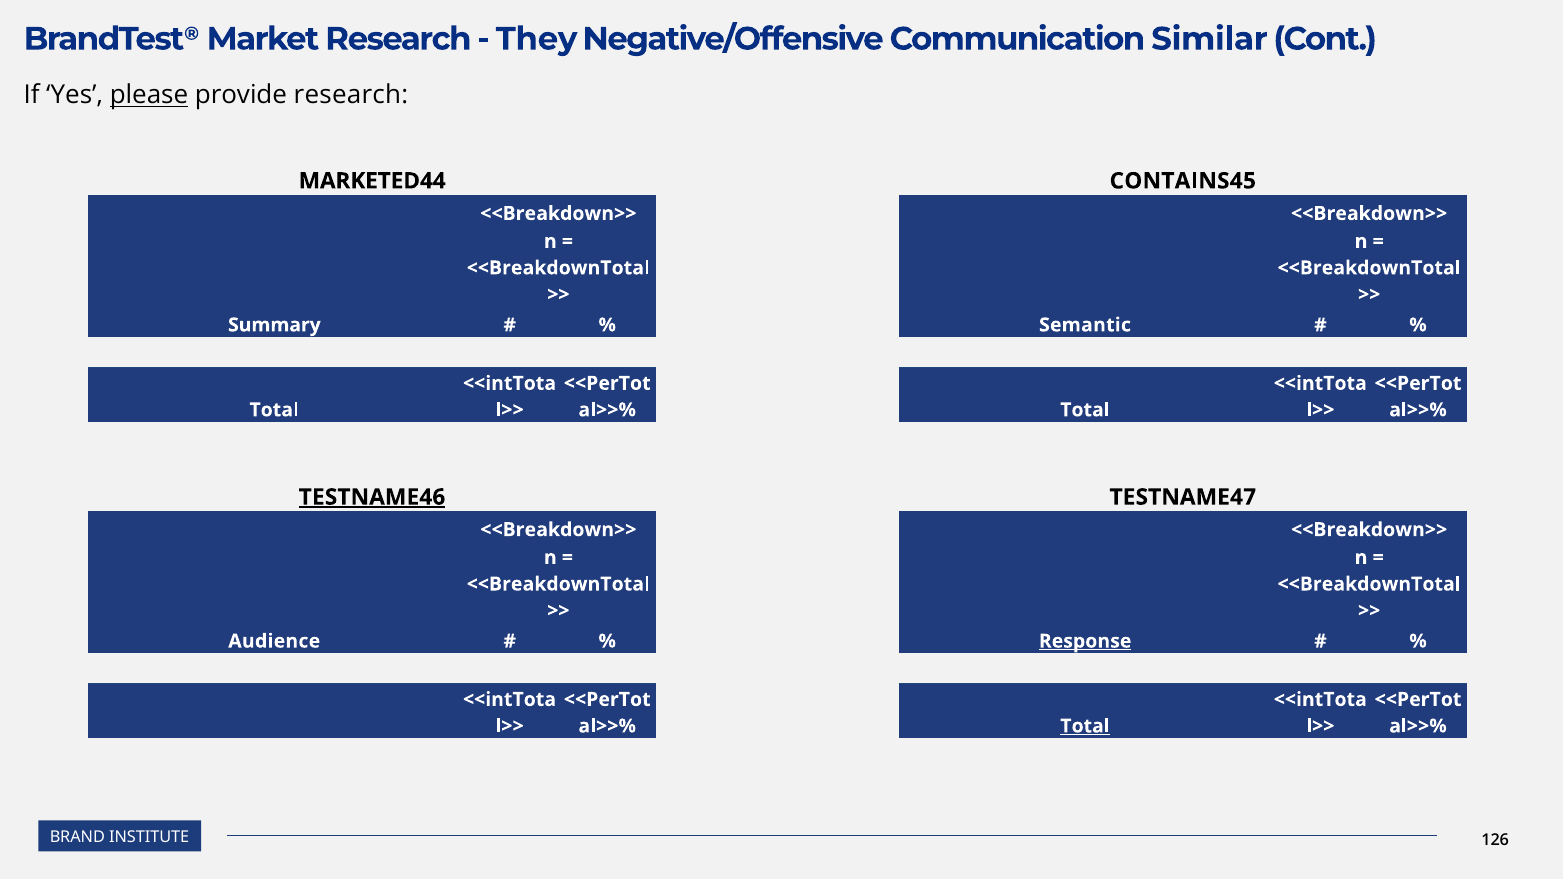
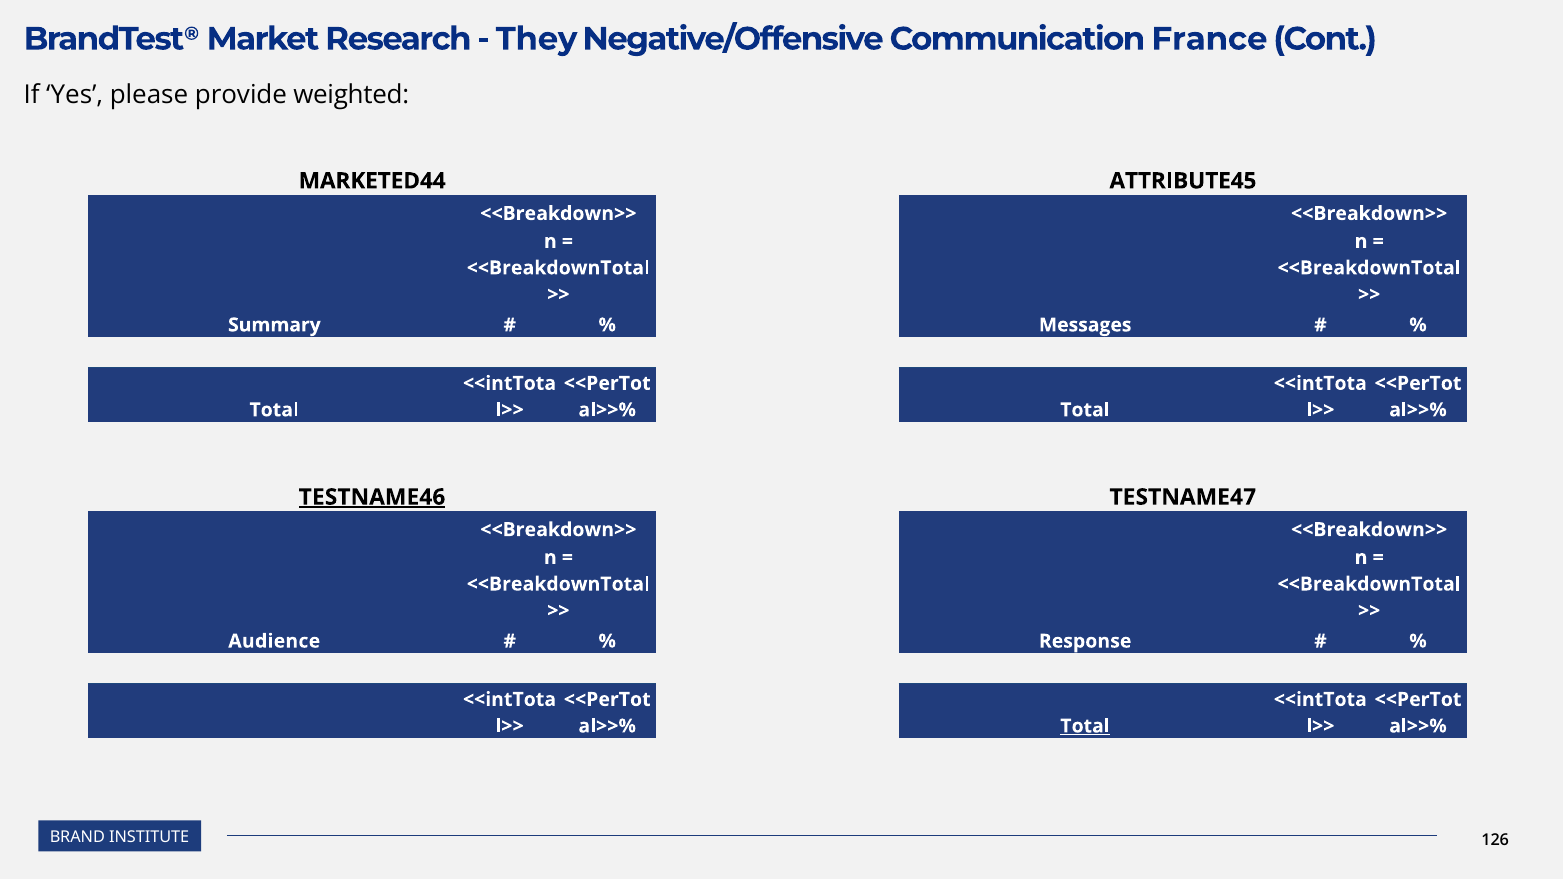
Similar: Similar -> France
please underline: present -> none
provide research: research -> weighted
CONTAINS45: CONTAINS45 -> ATTRIBUTE45
Semantic: Semantic -> Messages
Response underline: present -> none
